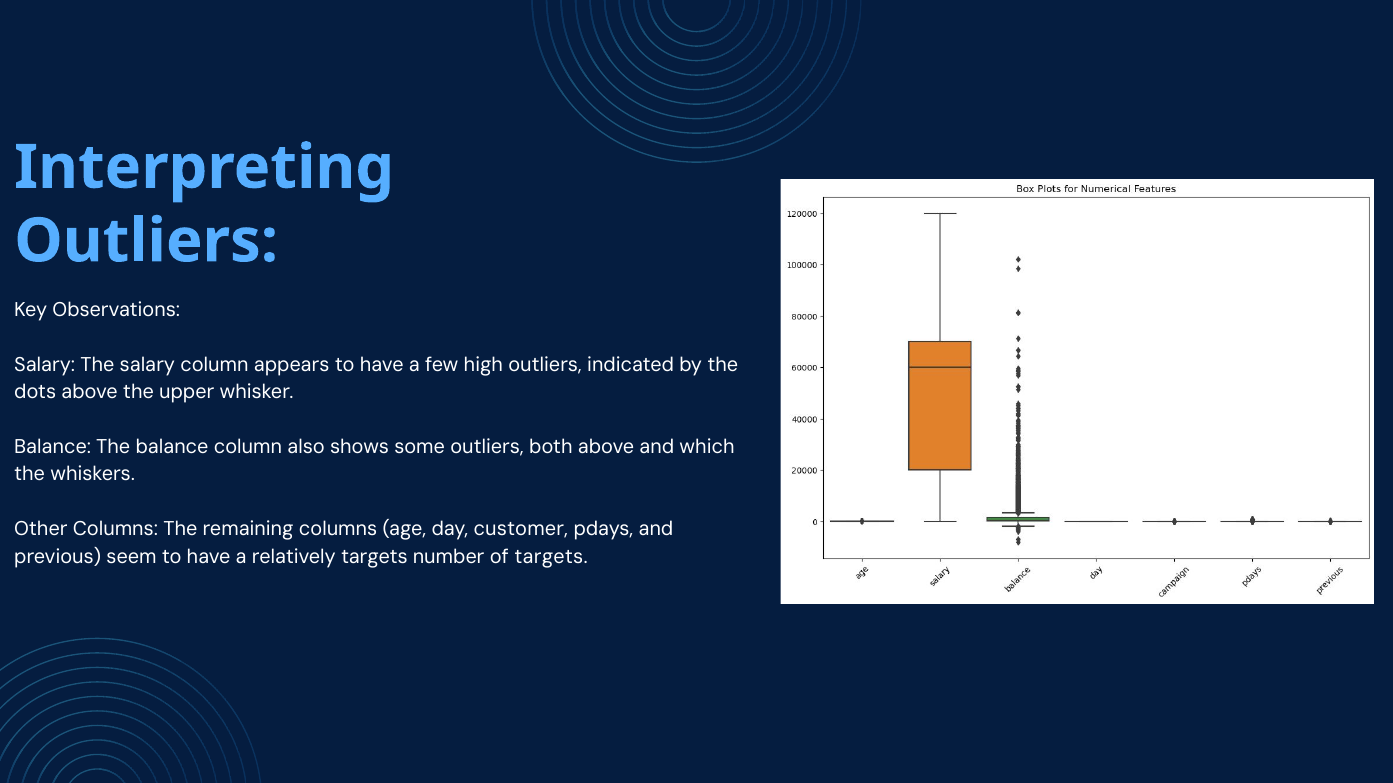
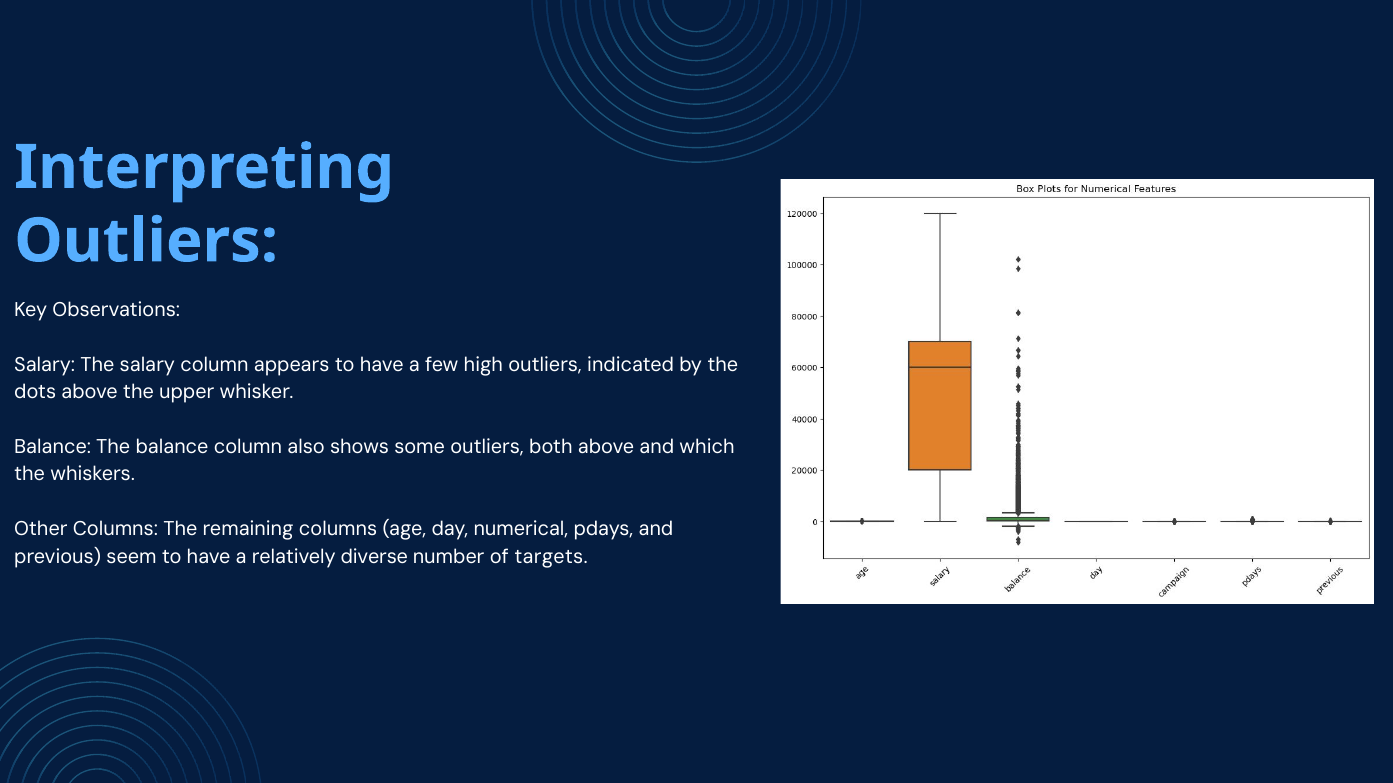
customer: customer -> numerical
relatively targets: targets -> diverse
